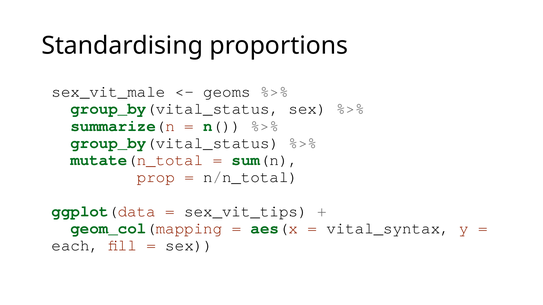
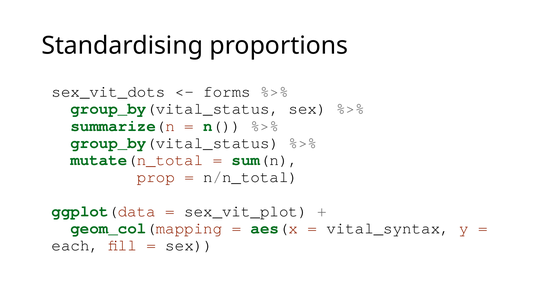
sex_vit_male: sex_vit_male -> sex_vit_dots
geoms: geoms -> forms
sex_vit_tips: sex_vit_tips -> sex_vit_plot
